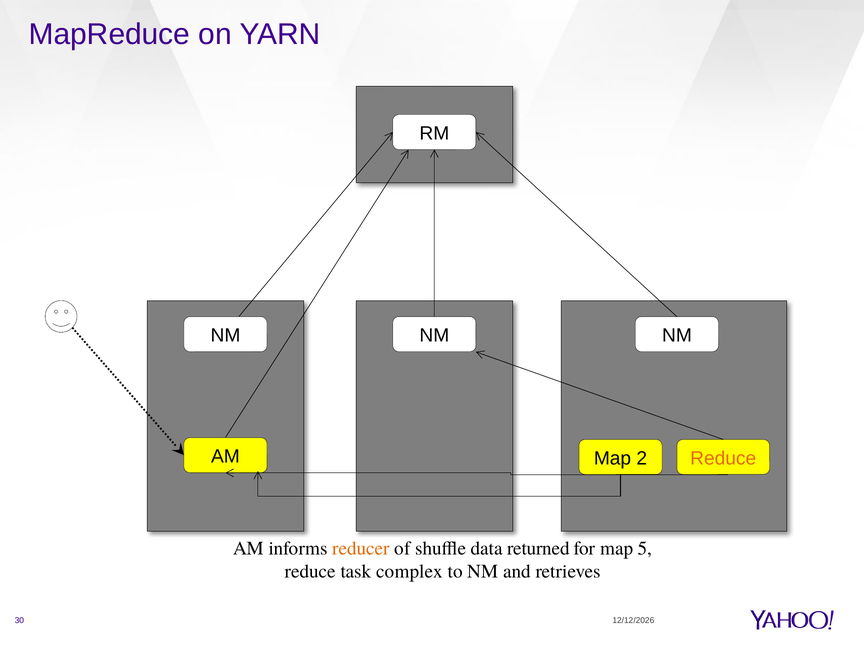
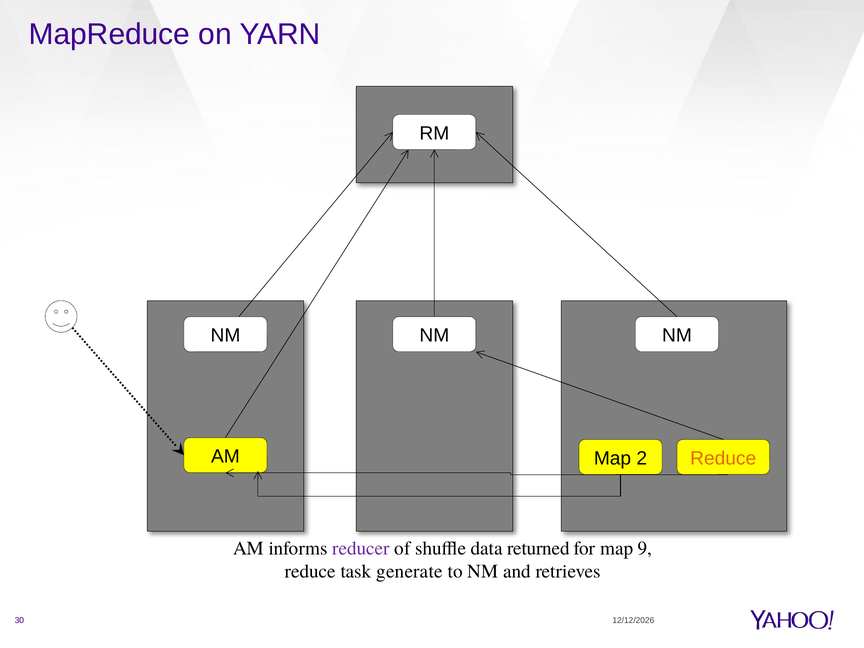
reducer colour: orange -> purple
5: 5 -> 9
complex: complex -> generate
